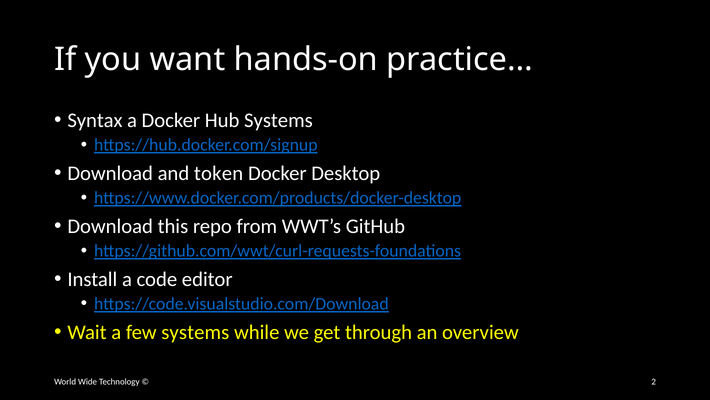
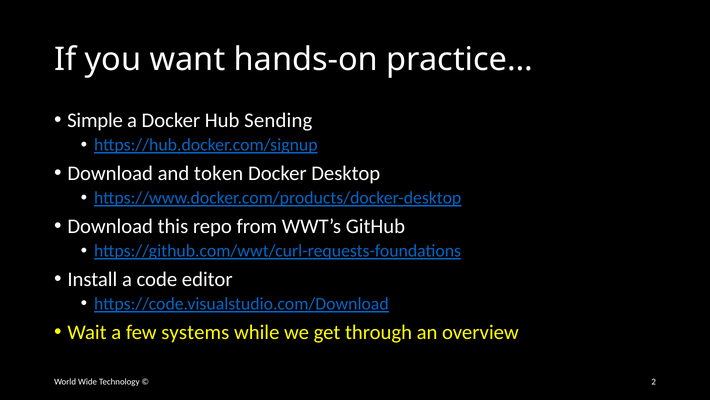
Syntax: Syntax -> Simple
Hub Systems: Systems -> Sending
